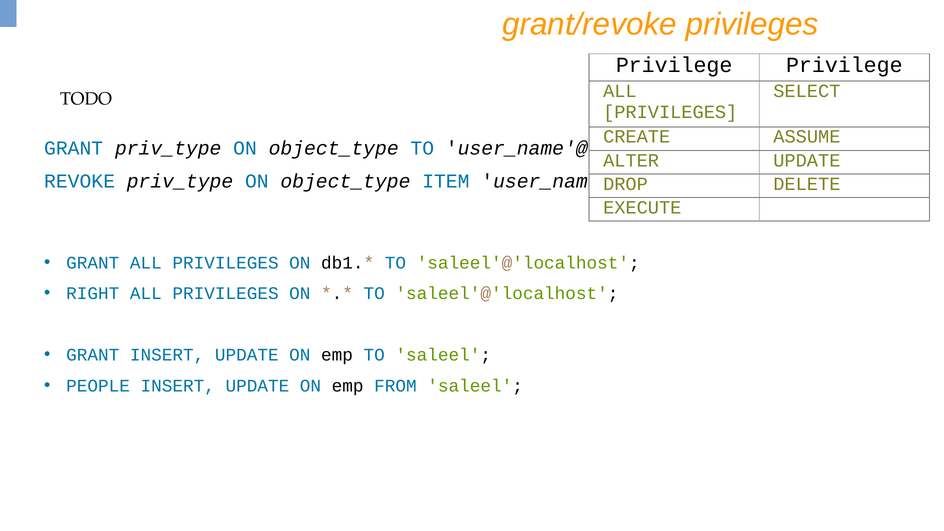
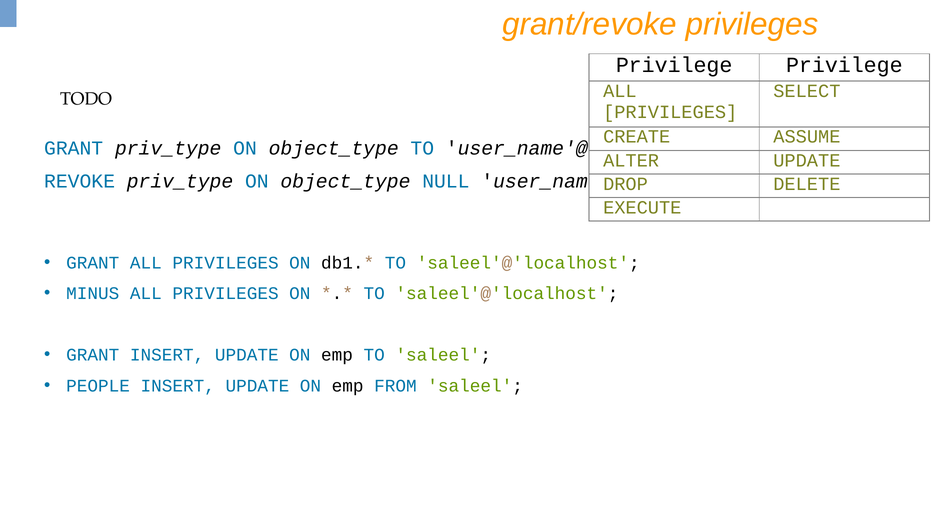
ITEM: ITEM -> NULL
RIGHT: RIGHT -> MINUS
